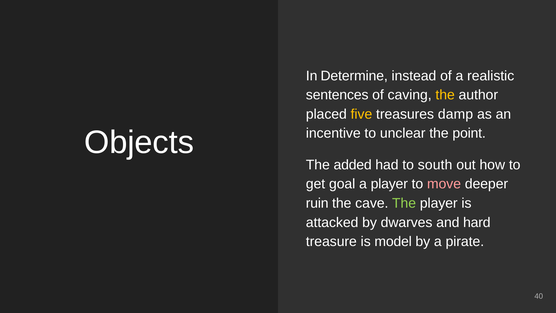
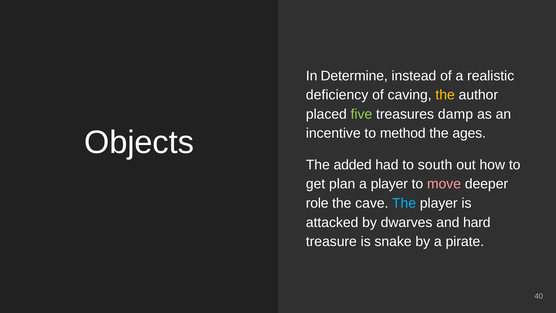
sentences: sentences -> deficiency
five colour: yellow -> light green
unclear: unclear -> method
point: point -> ages
goal: goal -> plan
ruin: ruin -> role
The at (404, 203) colour: light green -> light blue
model: model -> snake
